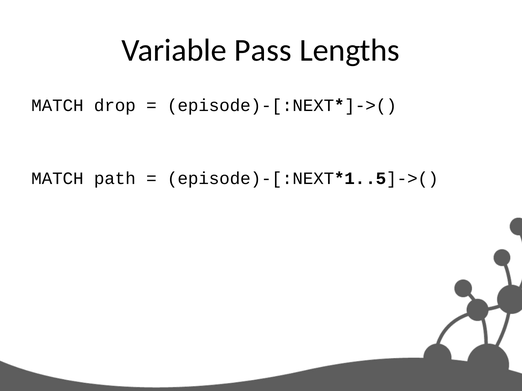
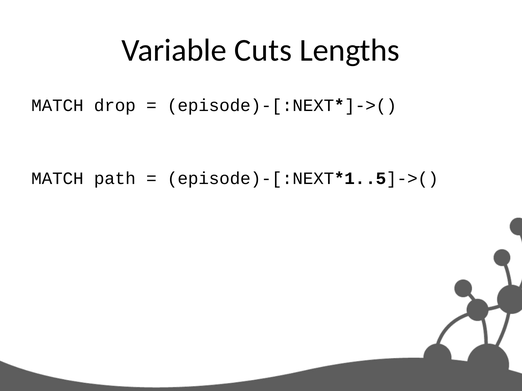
Pass: Pass -> Cuts
